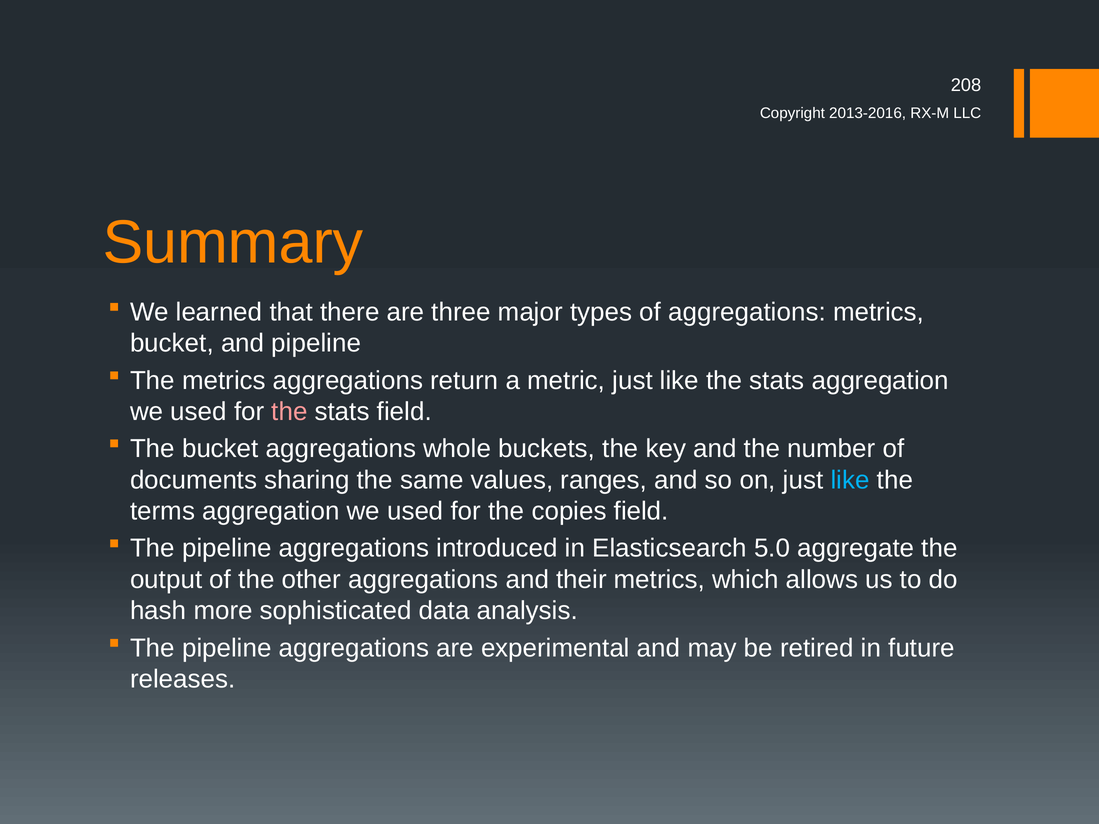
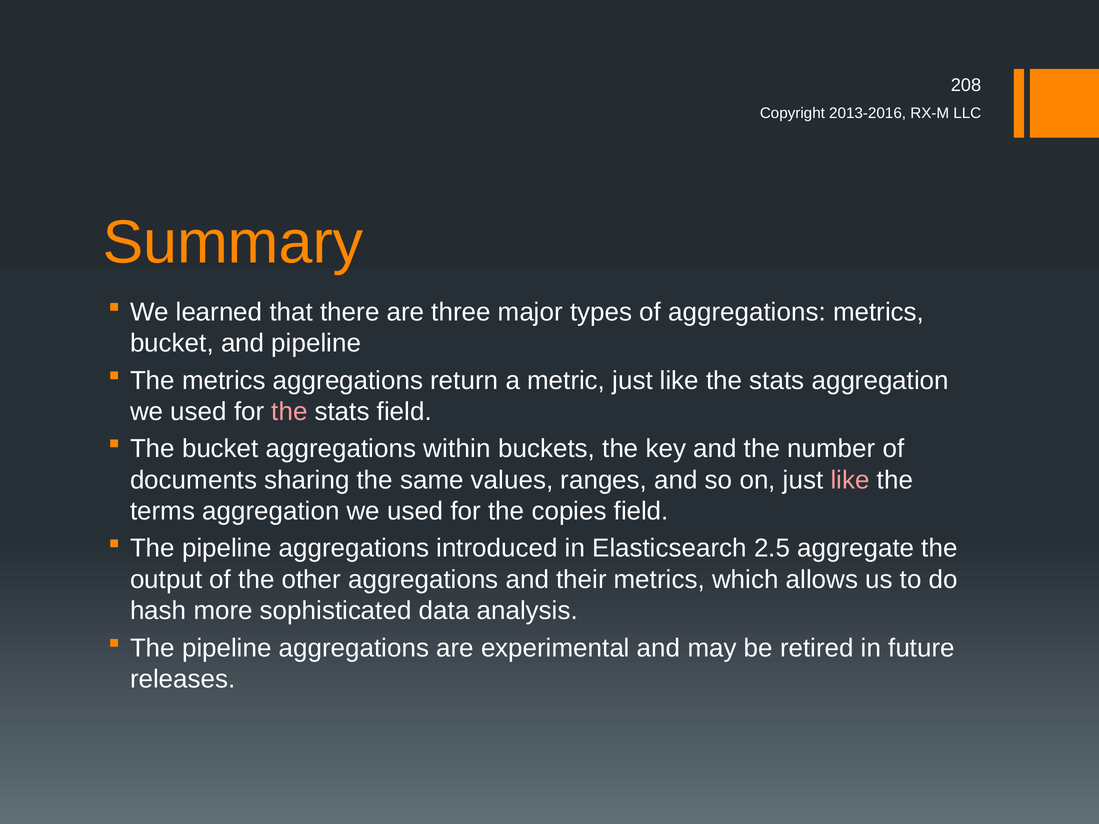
whole: whole -> within
like at (850, 480) colour: light blue -> pink
5.0: 5.0 -> 2.5
